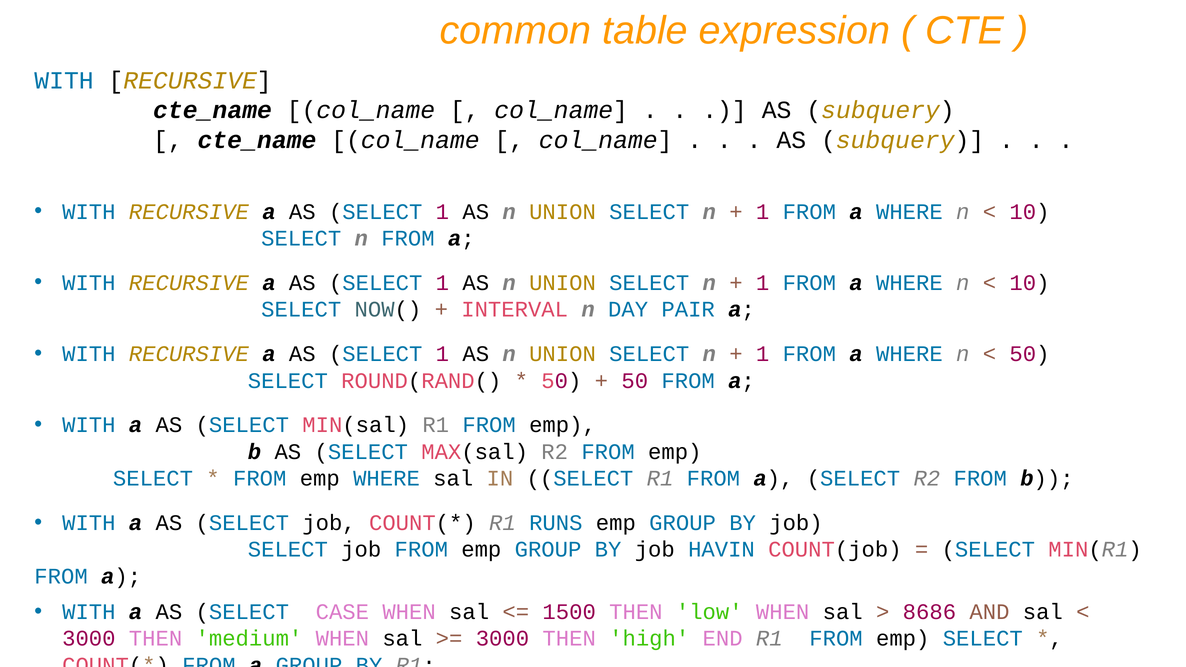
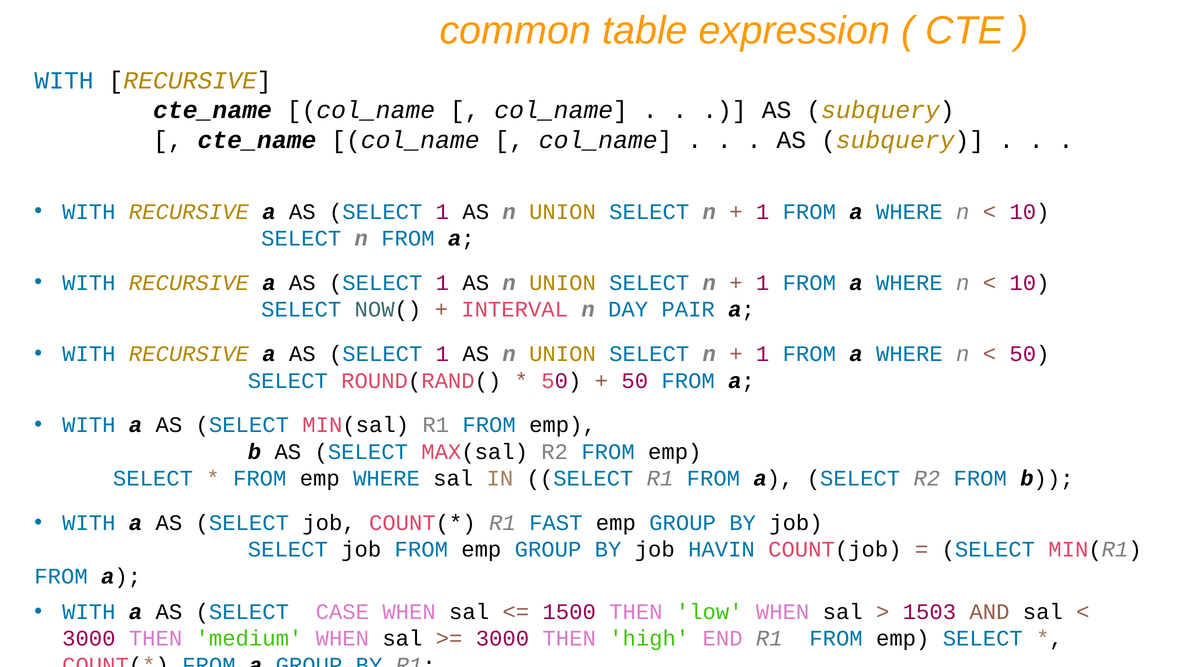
RUNS: RUNS -> FAST
8686: 8686 -> 1503
